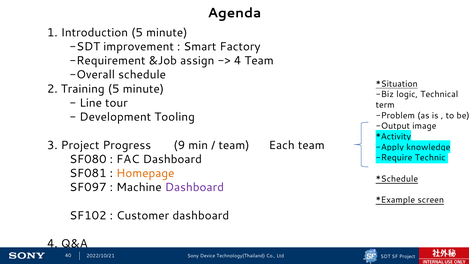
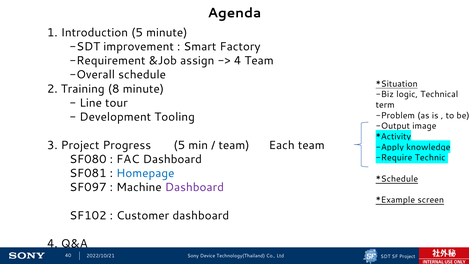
Training 5: 5 -> 8
Progress 9: 9 -> 5
Homepage colour: orange -> blue
